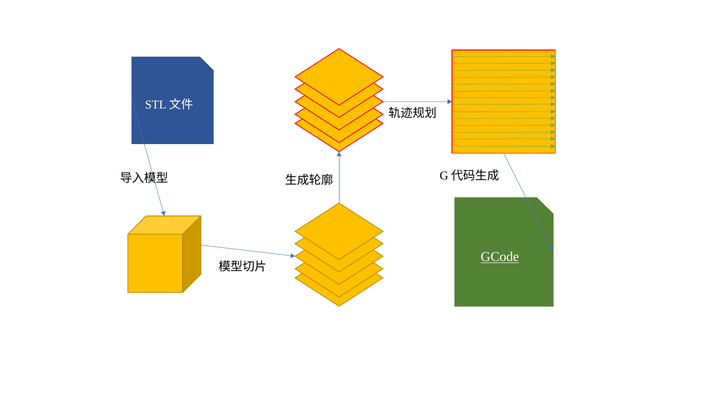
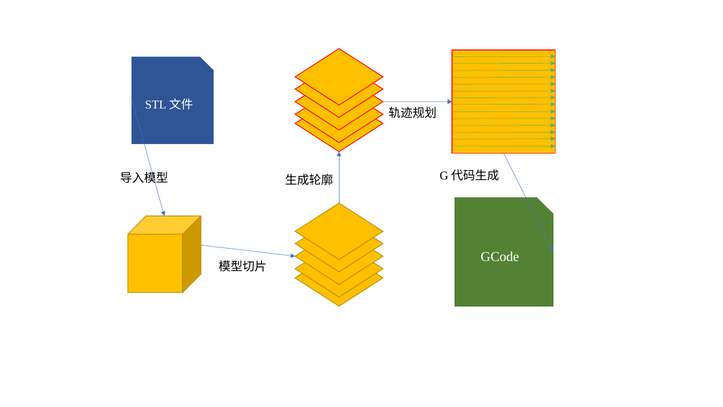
GCode underline: present -> none
